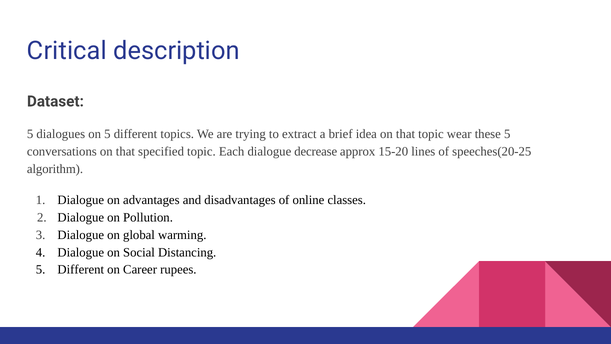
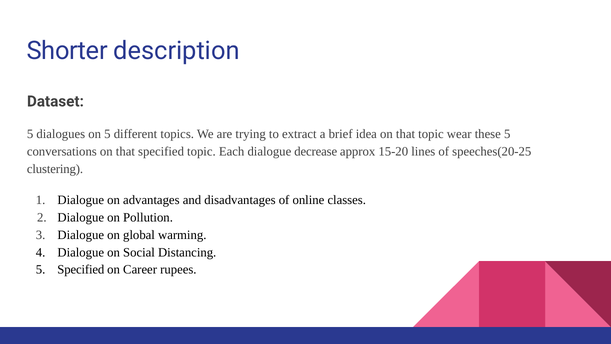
Critical: Critical -> Shorter
algorithm: algorithm -> clustering
Different at (81, 270): Different -> Specified
